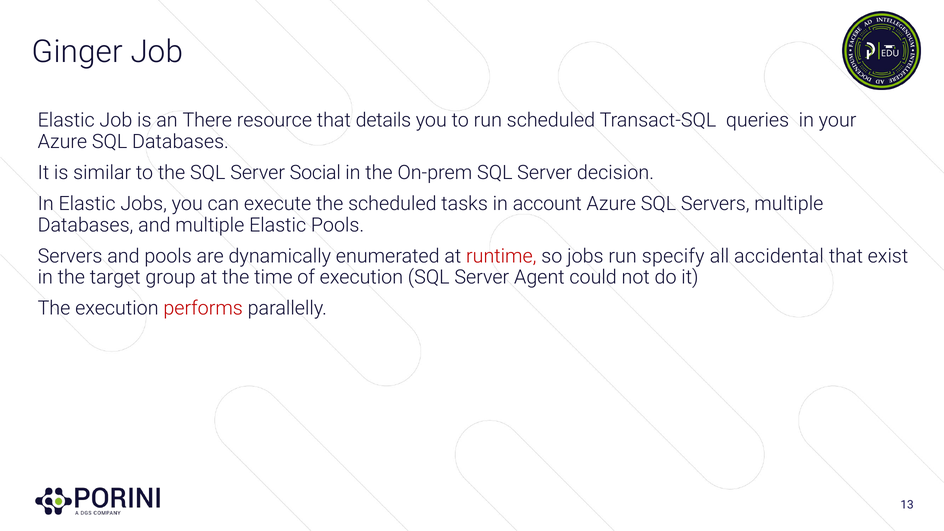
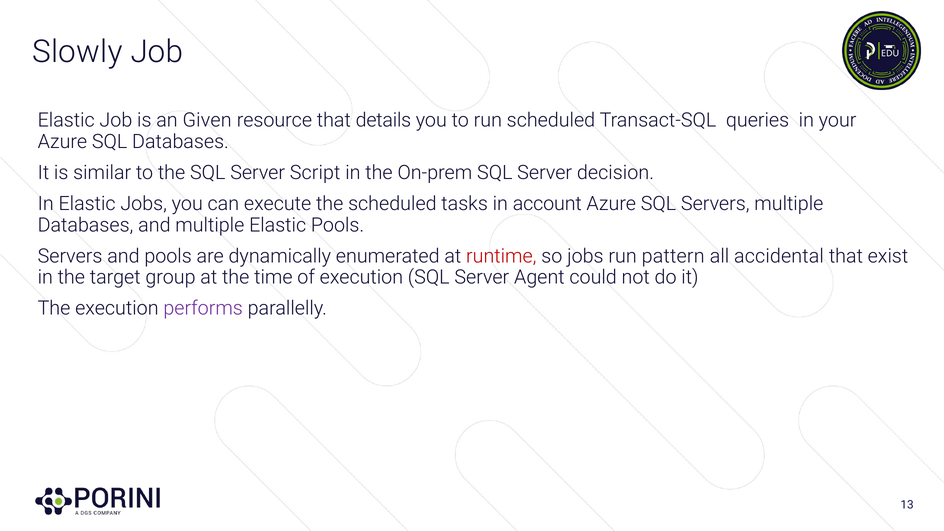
Ginger: Ginger -> Slowly
There: There -> Given
Social: Social -> Script
specify: specify -> pattern
performs colour: red -> purple
